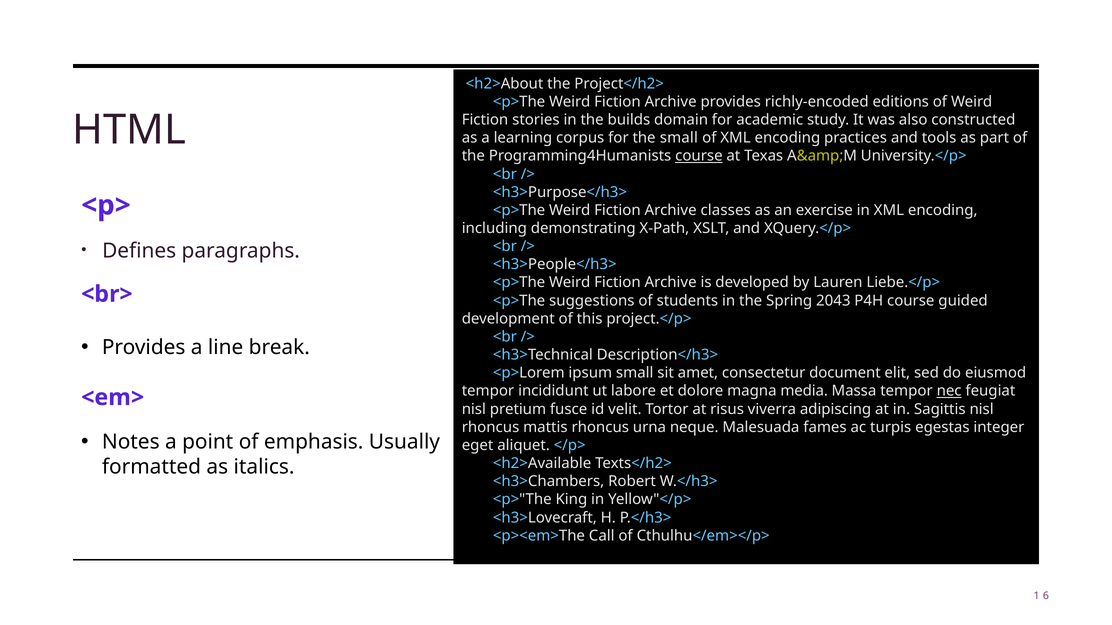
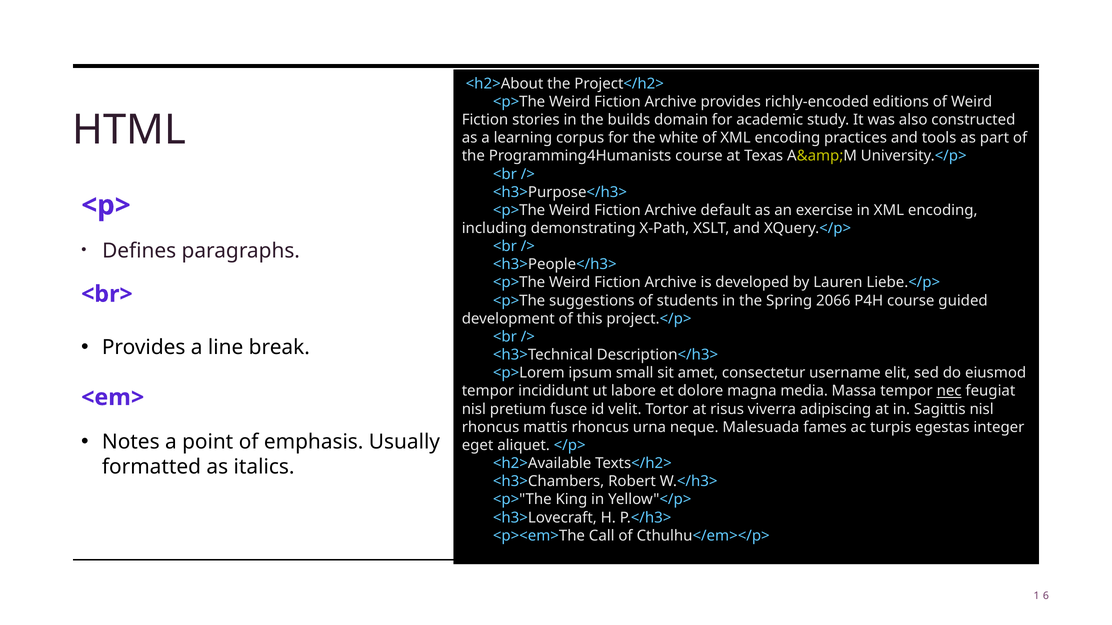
the small: small -> white
course at (699, 156) underline: present -> none
classes: classes -> default
2043: 2043 -> 2066
document: document -> username
